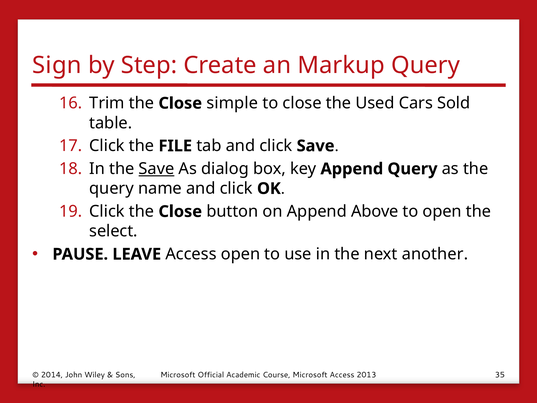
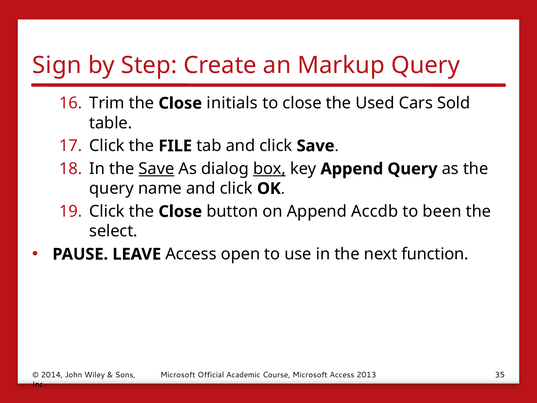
simple: simple -> initials
box underline: none -> present
Above: Above -> Accdb
to open: open -> been
another: another -> function
